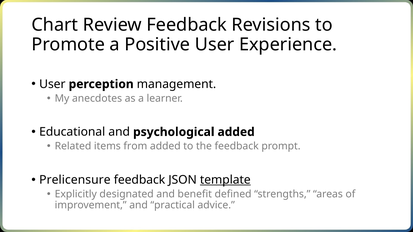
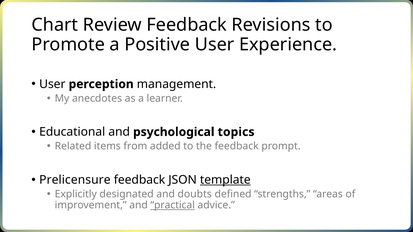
psychological added: added -> topics
benefit: benefit -> doubts
practical underline: none -> present
